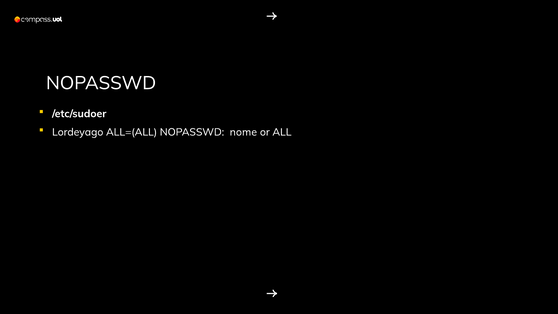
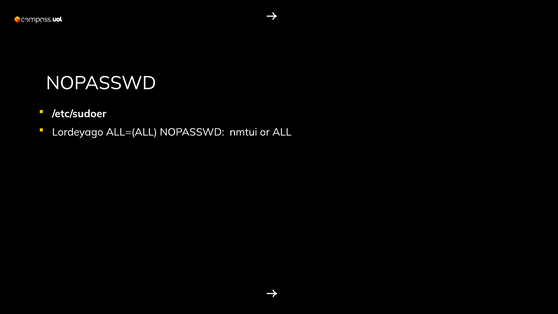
nome: nome -> nmtui
